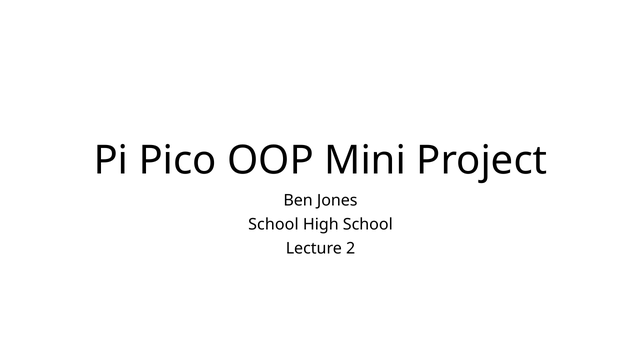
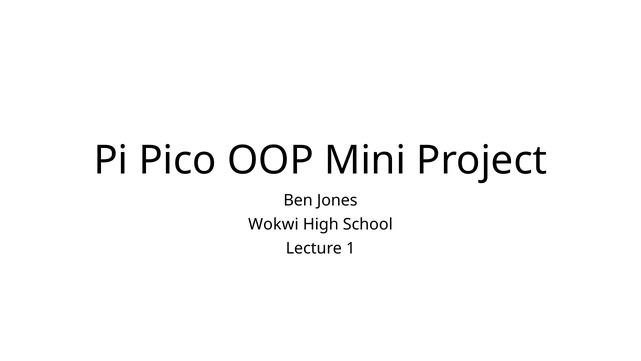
School at (273, 224): School -> Wokwi
2: 2 -> 1
